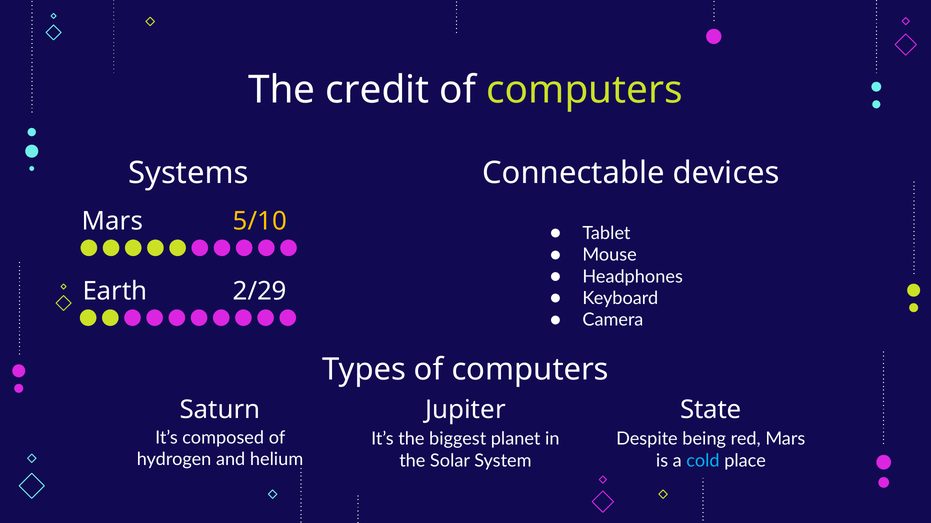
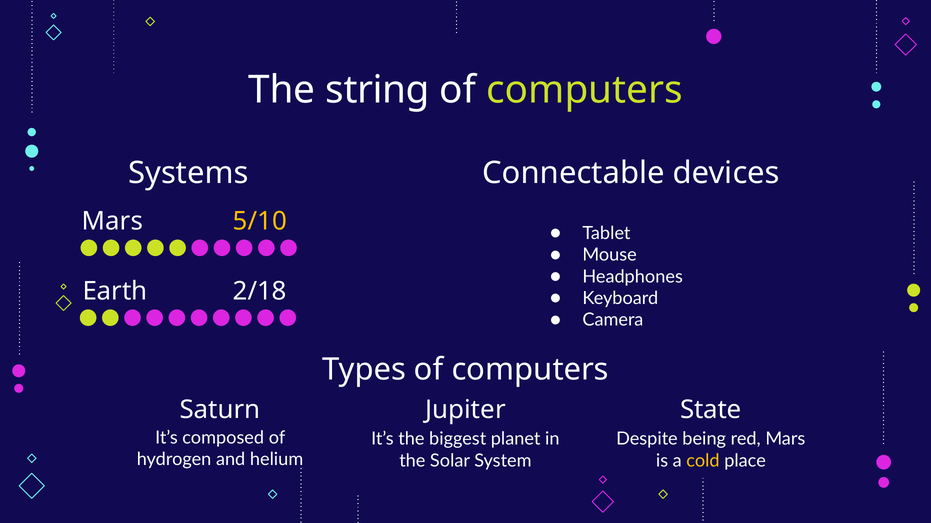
credit: credit -> string
2/29: 2/29 -> 2/18
cold colour: light blue -> yellow
